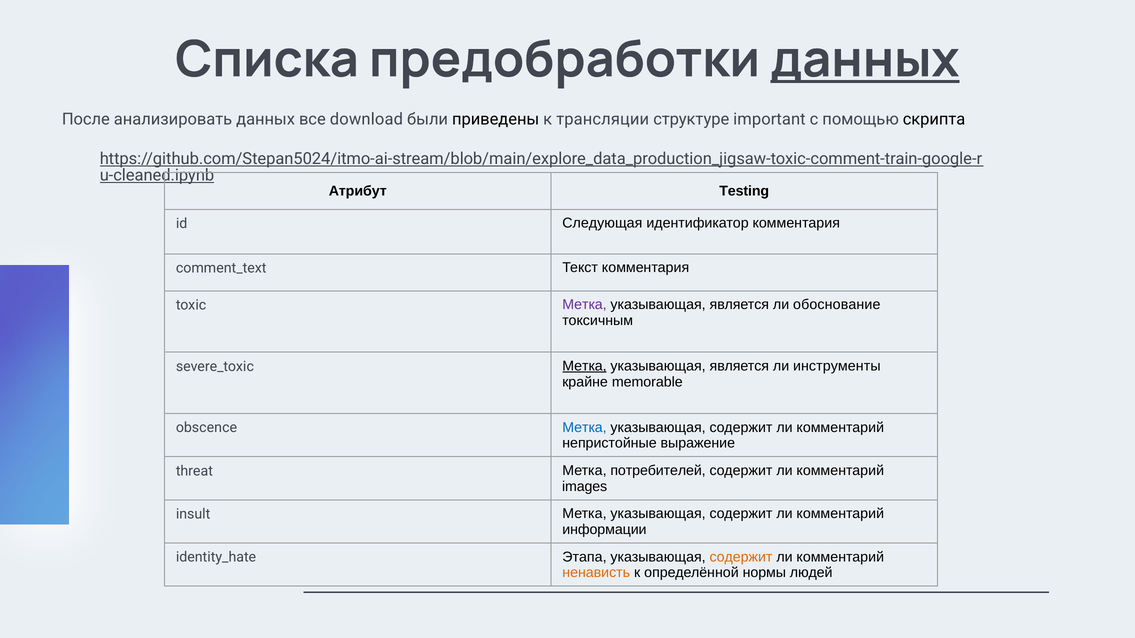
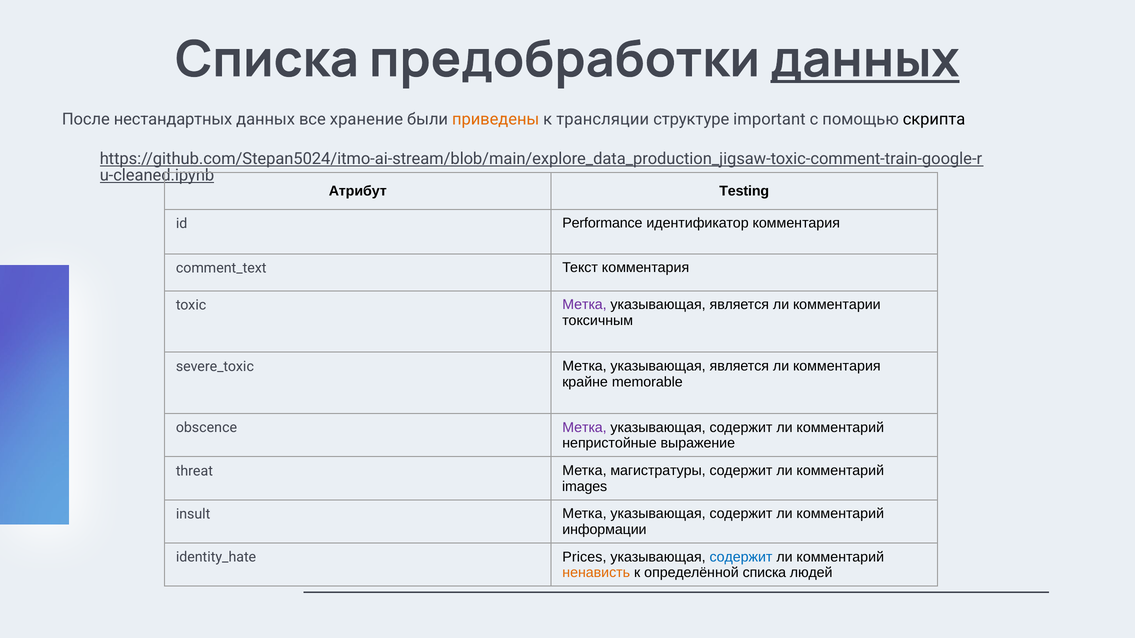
анализировать: анализировать -> нестандартных
download: download -> хранение
приведены colour: black -> orange
Следующая: Следующая -> Performance
обоснование: обоснование -> комментарии
Метка at (584, 366) underline: present -> none
ли инструменты: инструменты -> комментария
Метка at (584, 428) colour: blue -> purple
потребителей: потребителей -> магистратуры
Этапа: Этапа -> Prices
содержит at (741, 557) colour: orange -> blue
определённой нормы: нормы -> списка
